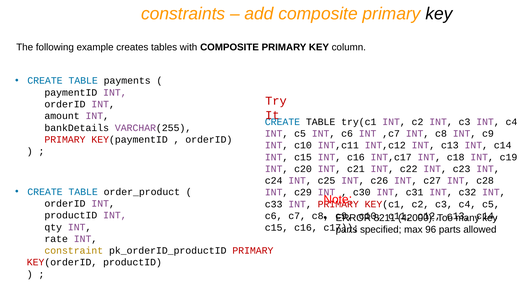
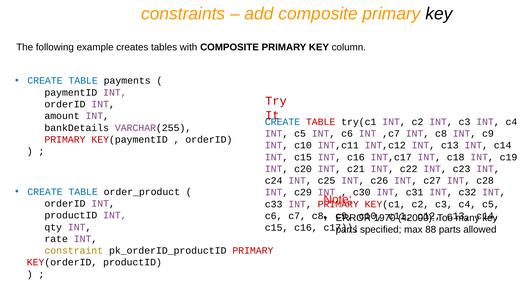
TABLE at (321, 122) colour: black -> red
8211: 8211 -> 1970
96: 96 -> 88
